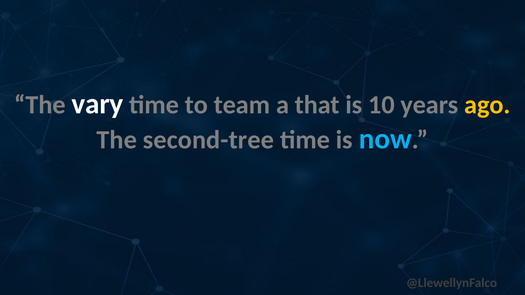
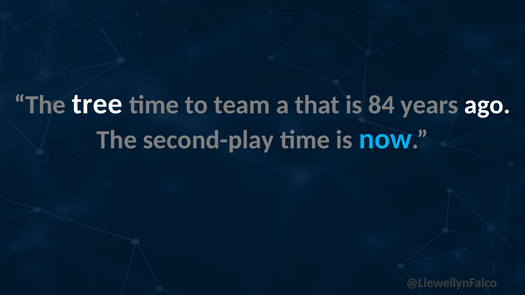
vary: vary -> tree
10: 10 -> 84
ago colour: yellow -> white
second-tree: second-tree -> second-play
